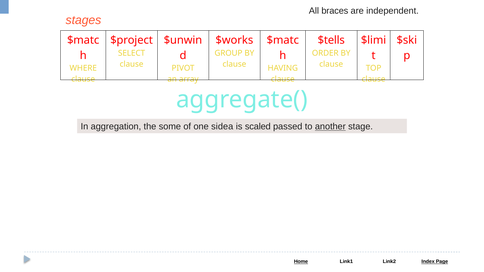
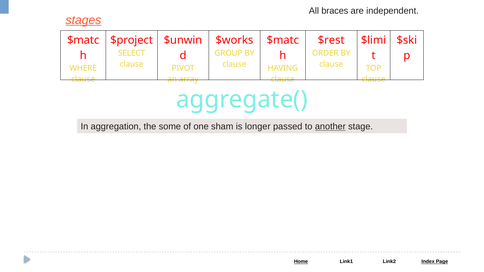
stages underline: none -> present
$tells: $tells -> $rest
sidea: sidea -> sham
scaled: scaled -> longer
